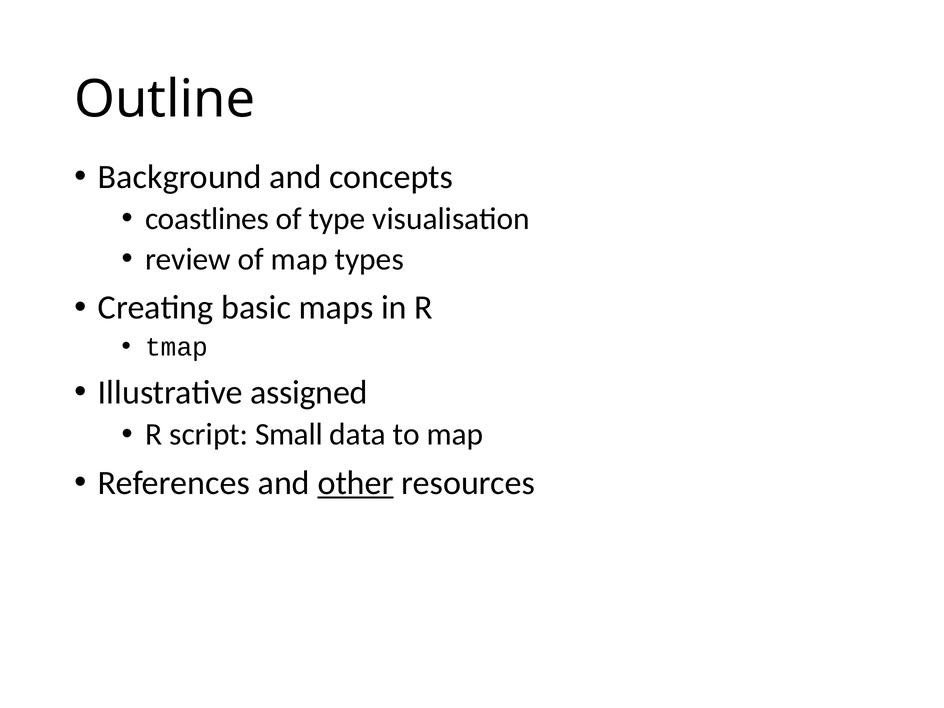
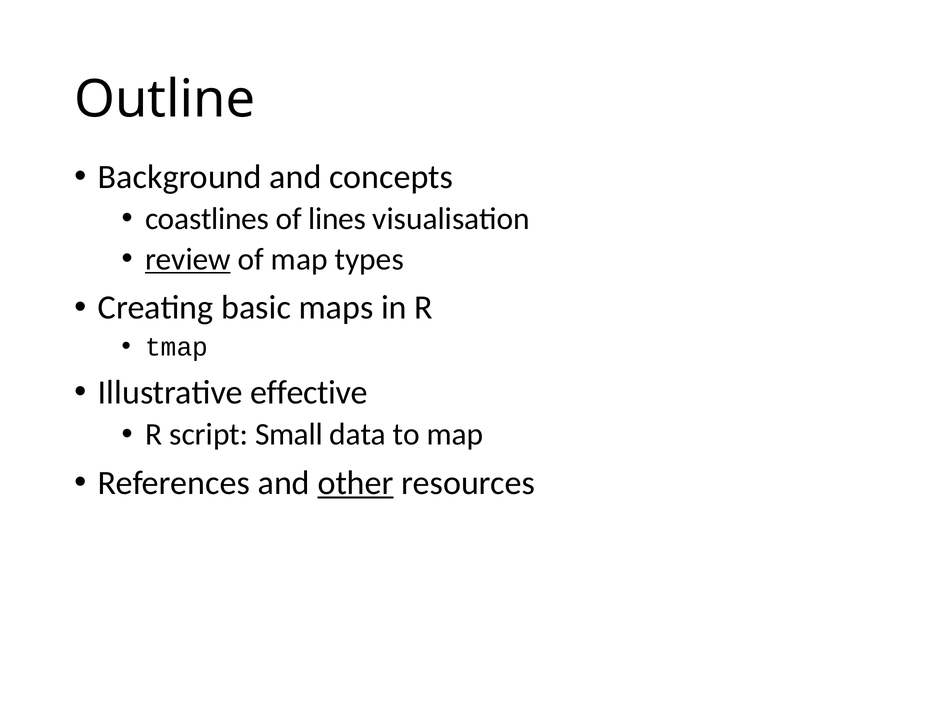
type: type -> lines
review underline: none -> present
assigned: assigned -> effective
